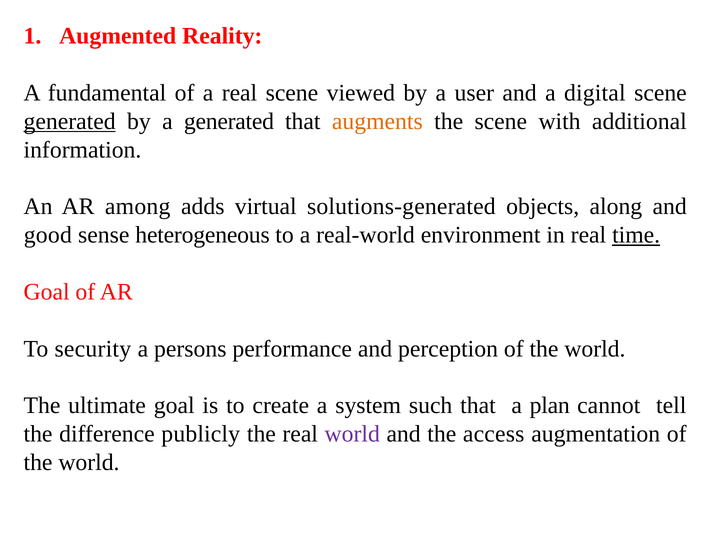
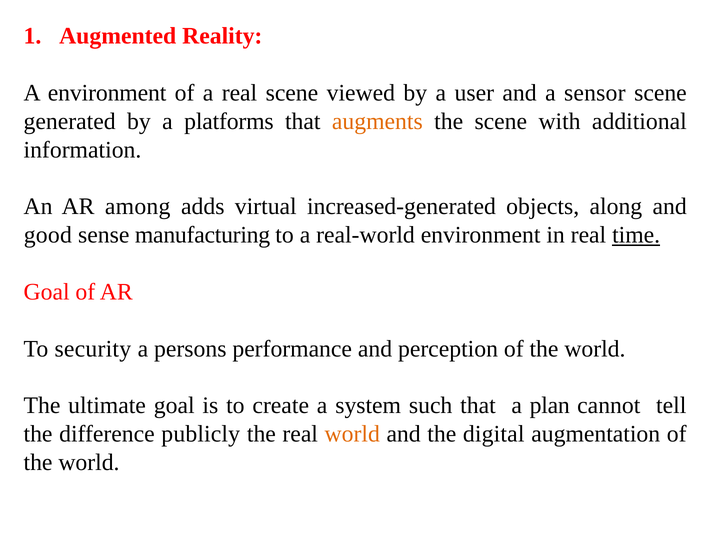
A fundamental: fundamental -> environment
digital: digital -> sensor
generated at (70, 121) underline: present -> none
a generated: generated -> platforms
solutions-generated: solutions-generated -> increased-generated
heterogeneous: heterogeneous -> manufacturing
world at (352, 434) colour: purple -> orange
access: access -> digital
